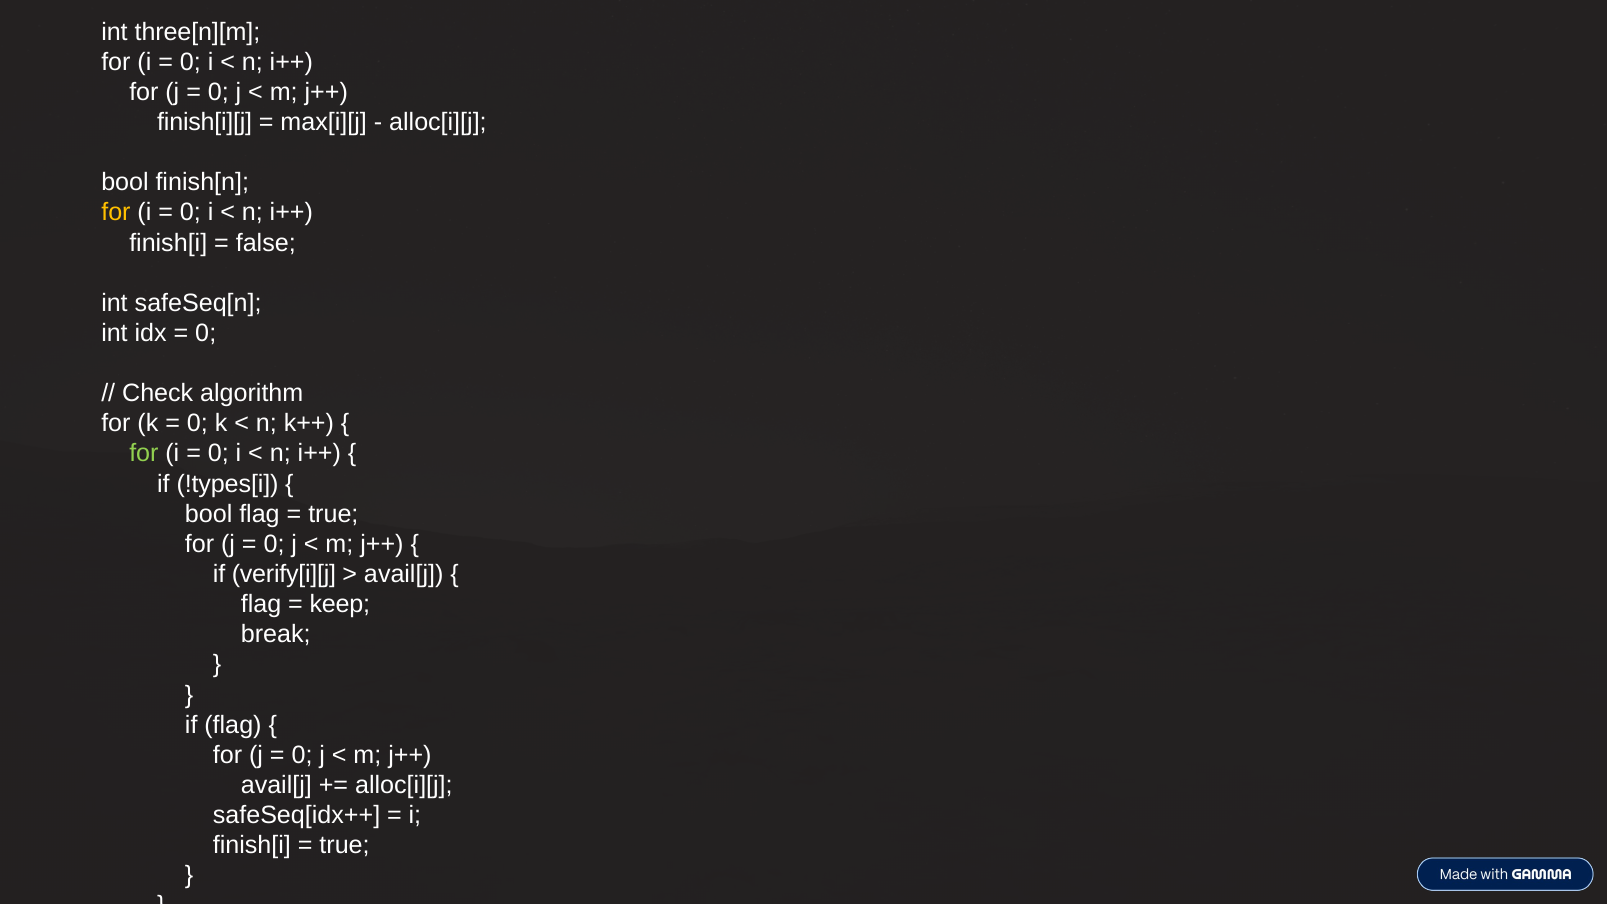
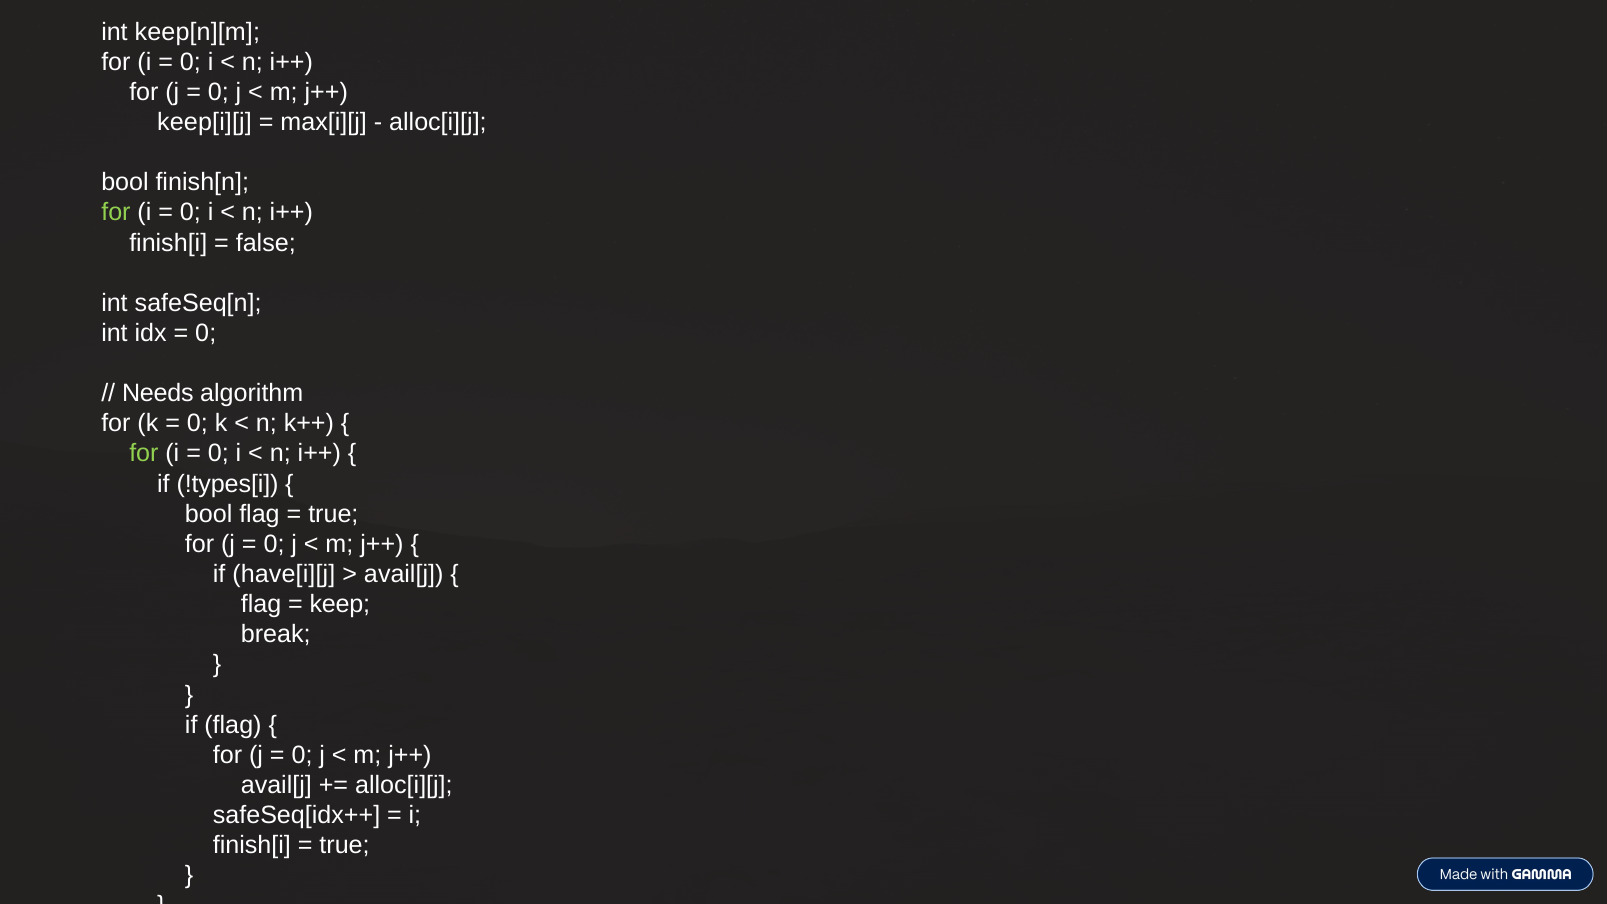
three[n][m: three[n][m -> keep[n][m
finish[i][j: finish[i][j -> keep[i][j
for at (116, 213) colour: yellow -> light green
Check: Check -> Needs
verify[i][j: verify[i][j -> have[i][j
